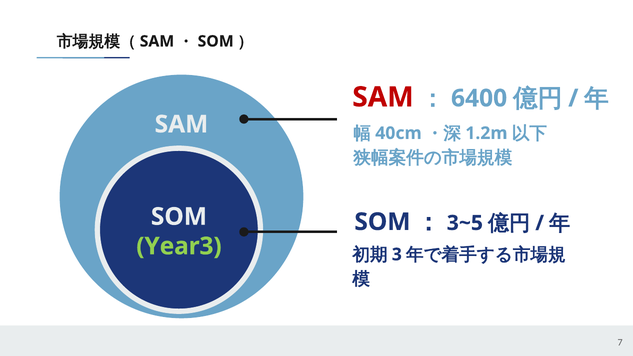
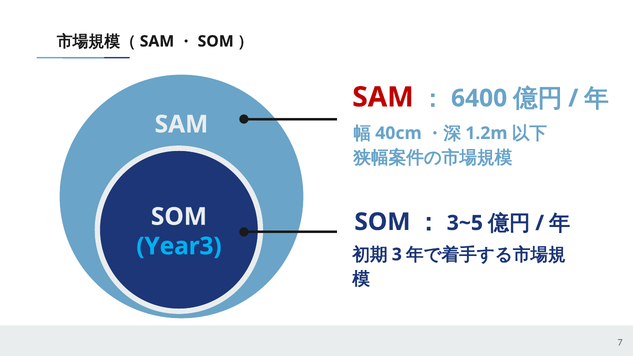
Year3 colour: light green -> light blue
